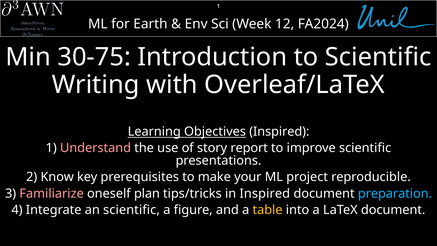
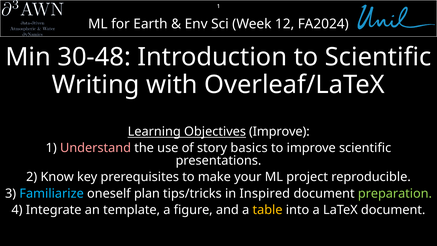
30-75: 30-75 -> 30-48
Objectives Inspired: Inspired -> Improve
report: report -> basics
Familiarize colour: pink -> light blue
preparation colour: light blue -> light green
an scientific: scientific -> template
